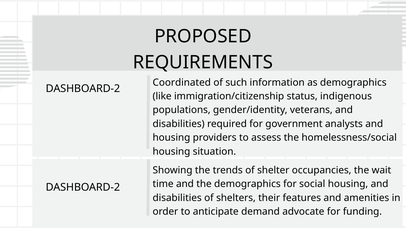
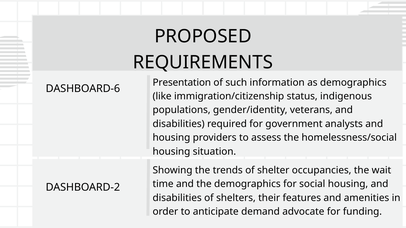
Coordinated: Coordinated -> Presentation
DASHBOARD-2 at (83, 89): DASHBOARD-2 -> DASHBOARD-6
